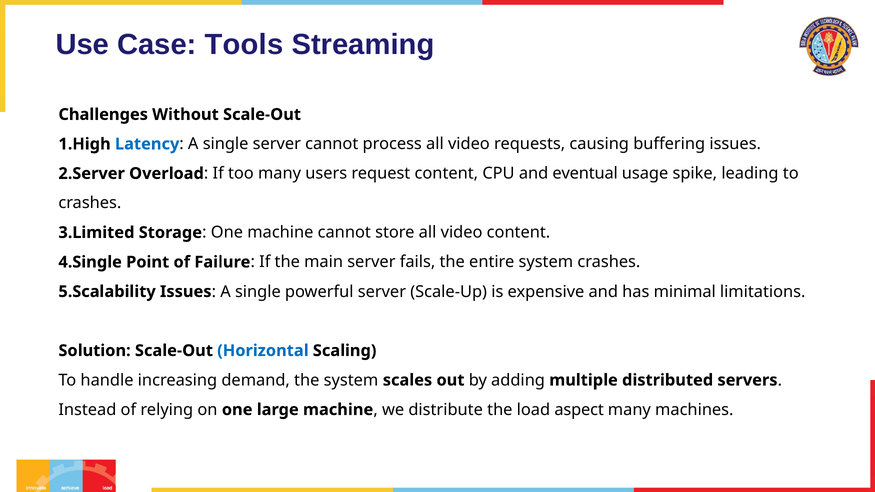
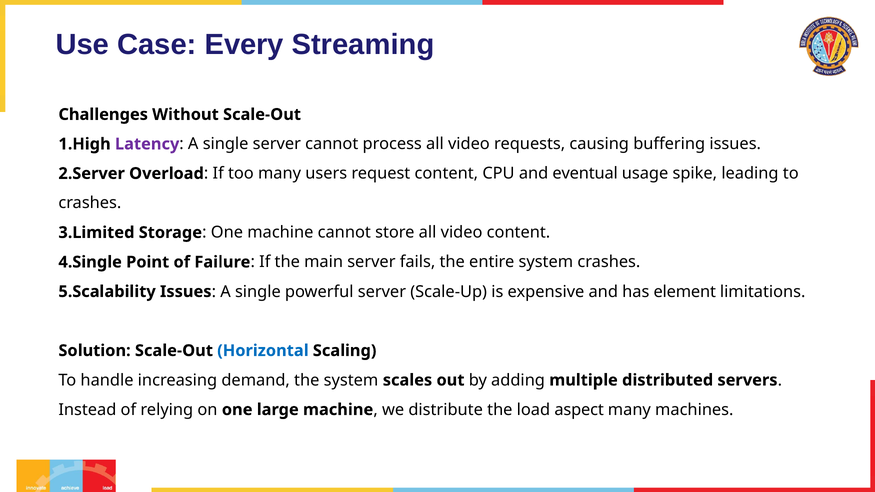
Tools: Tools -> Every
Latency colour: blue -> purple
minimal: minimal -> element
